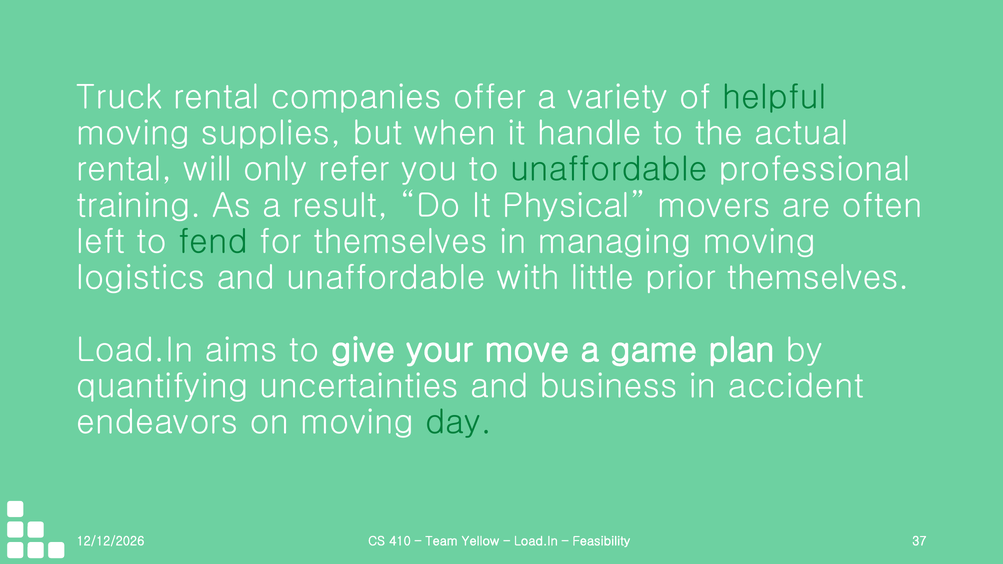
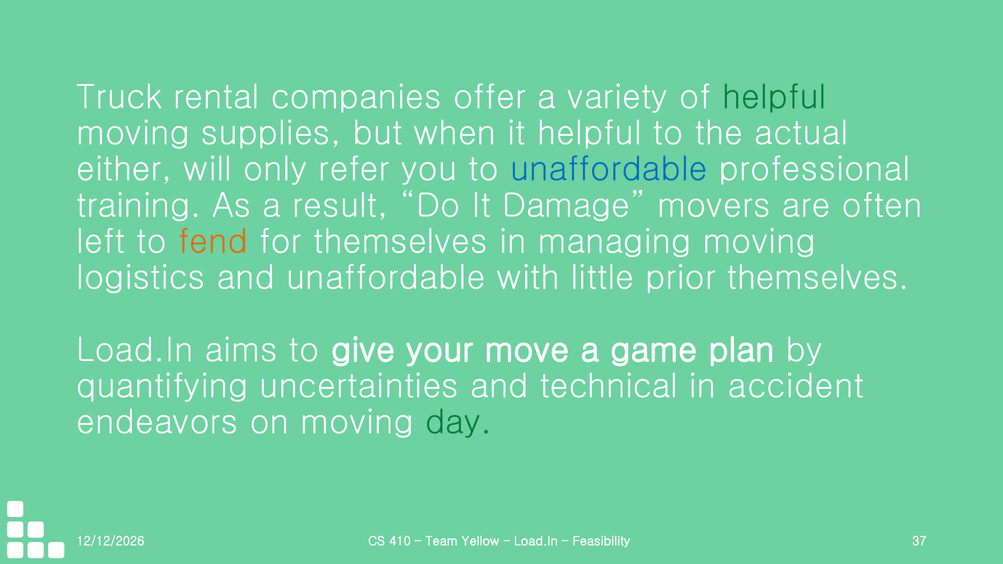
it handle: handle -> helpful
rental at (125, 169): rental -> either
unaffordable at (609, 169) colour: green -> blue
Physical: Physical -> Damage
fend colour: green -> orange
business: business -> technical
